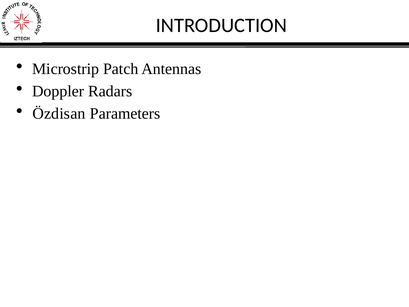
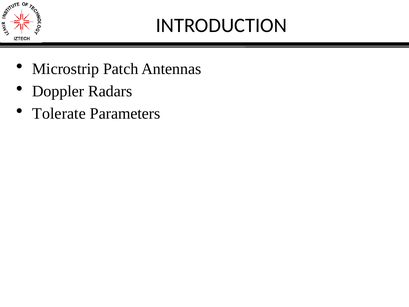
Özdisan: Özdisan -> Tolerate
